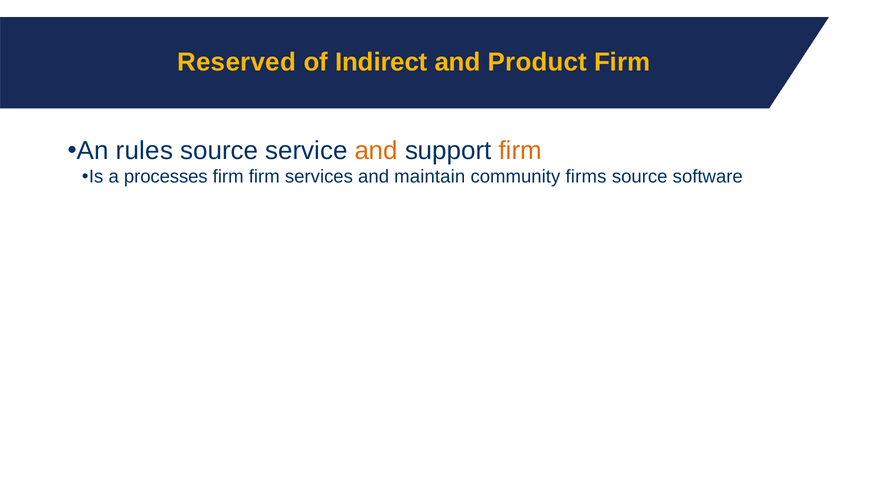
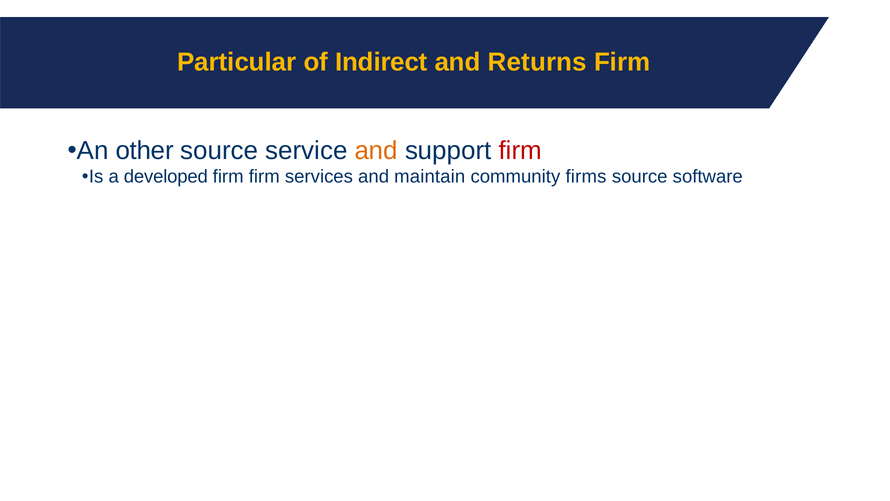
Reserved: Reserved -> Particular
Product: Product -> Returns
rules: rules -> other
firm at (520, 151) colour: orange -> red
processes: processes -> developed
